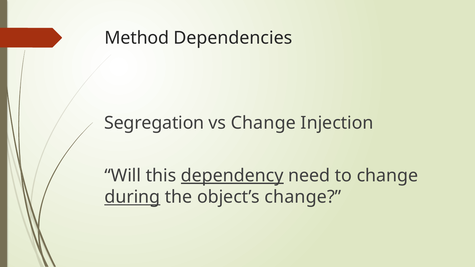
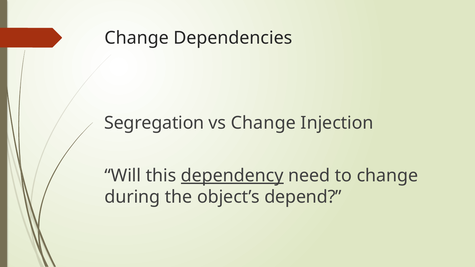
Method at (137, 38): Method -> Change
during underline: present -> none
object’s change: change -> depend
